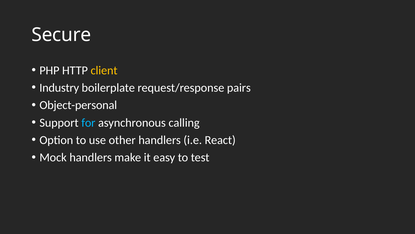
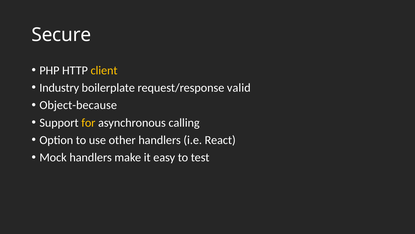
pairs: pairs -> valid
Object-personal: Object-personal -> Object-because
for colour: light blue -> yellow
